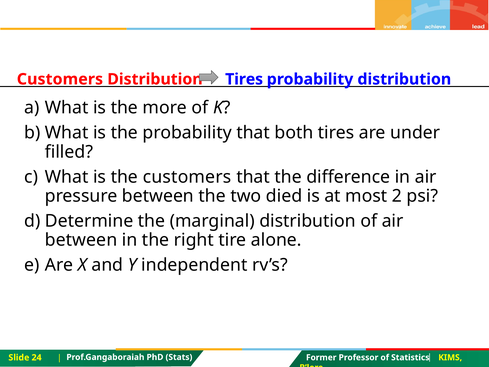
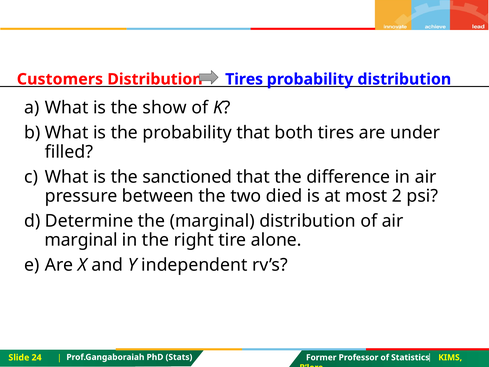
more: more -> show
the customers: customers -> sanctioned
between at (81, 240): between -> marginal
